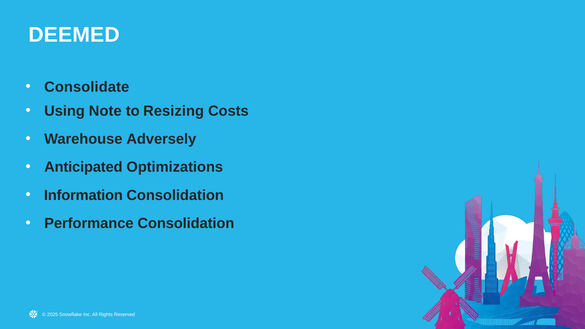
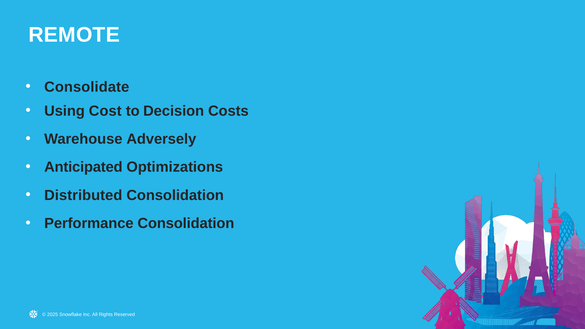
DEEMED: DEEMED -> REMOTE
Note: Note -> Cost
Resizing: Resizing -> Decision
Information: Information -> Distributed
